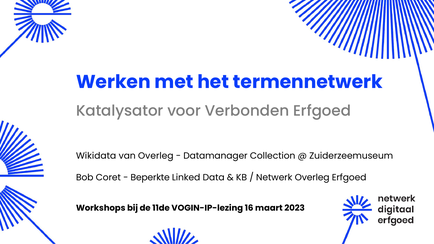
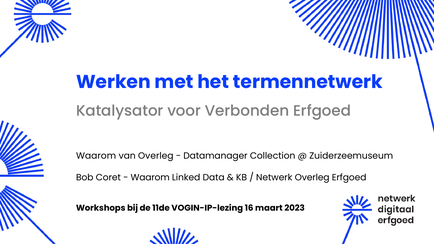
Wikidata at (96, 156): Wikidata -> Waarom
Beperkte at (150, 178): Beperkte -> Waarom
